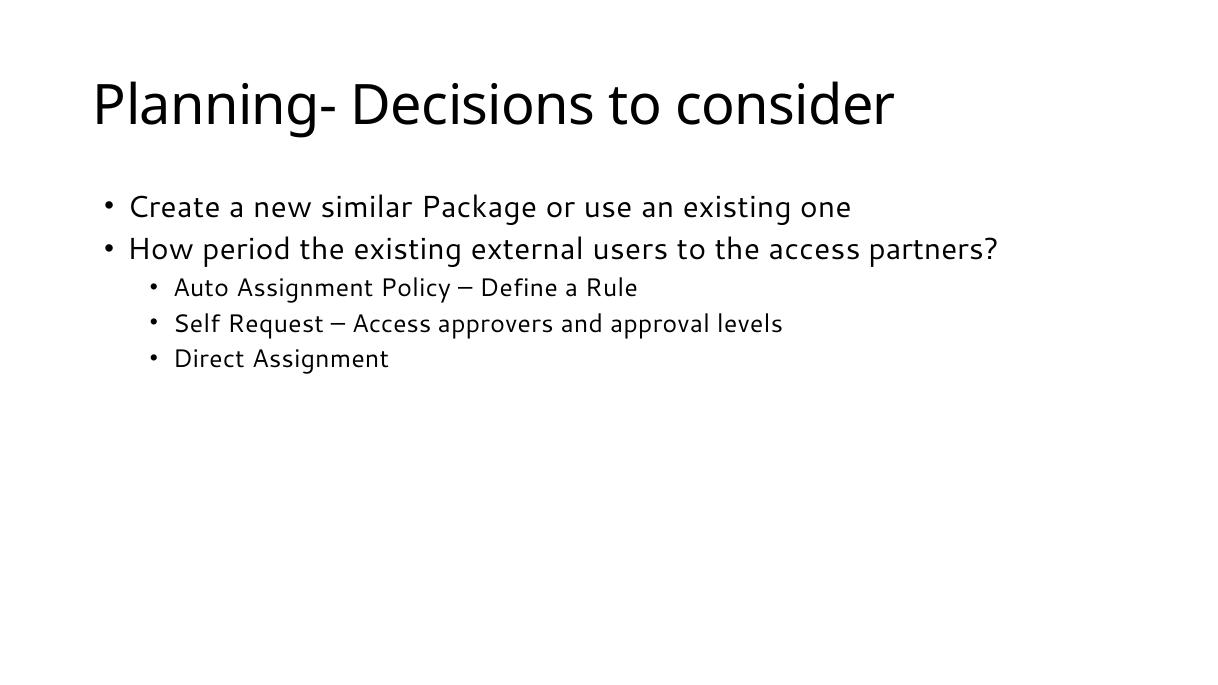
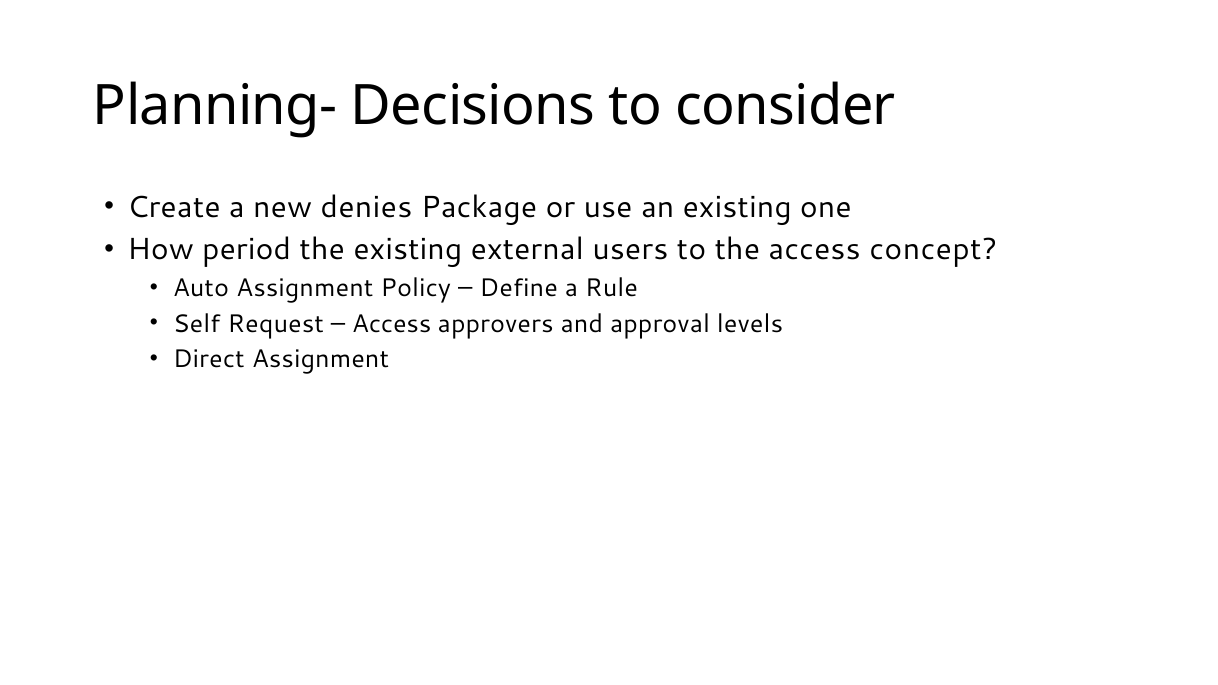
similar: similar -> denies
partners: partners -> concept
